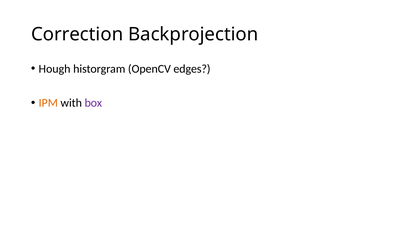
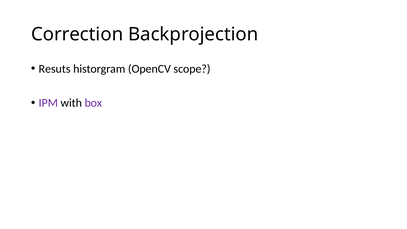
Hough: Hough -> Resuts
edges: edges -> scope
IPM colour: orange -> purple
